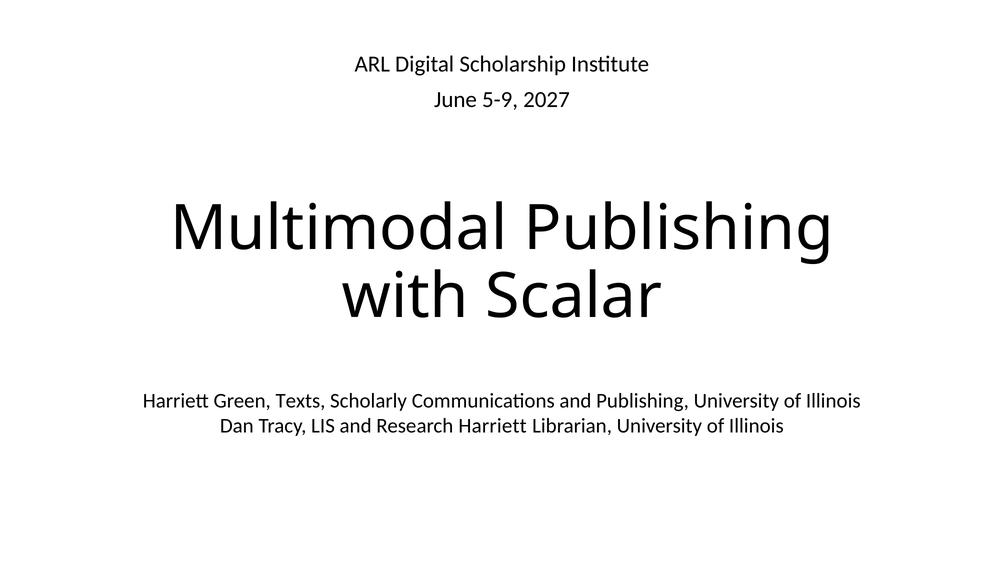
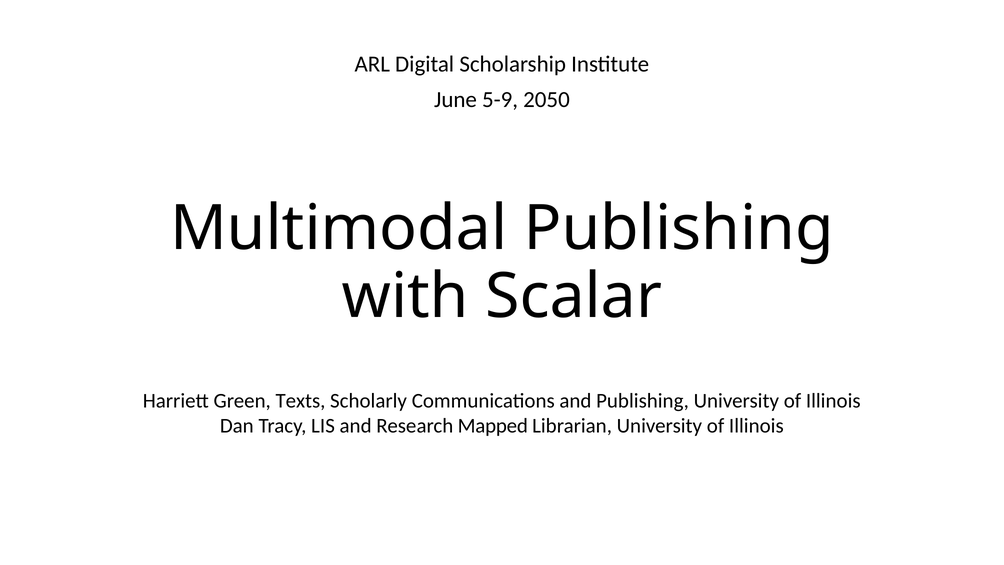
2027: 2027 -> 2050
Research Harriett: Harriett -> Mapped
